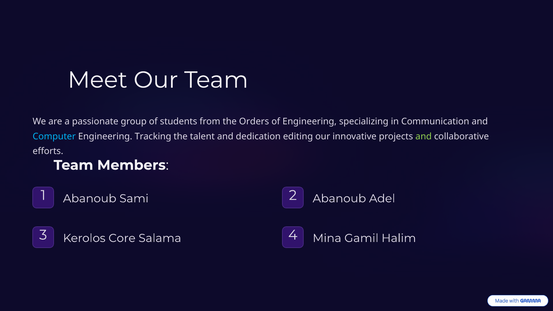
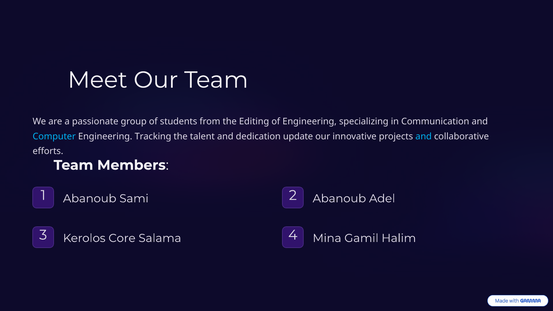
Orders: Orders -> Editing
editing: editing -> update
and at (424, 136) colour: light green -> light blue
